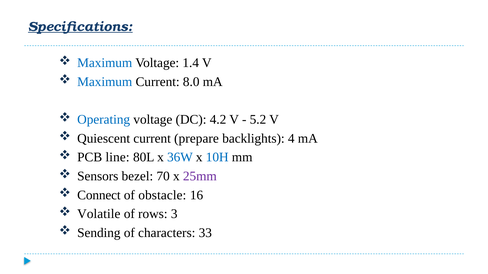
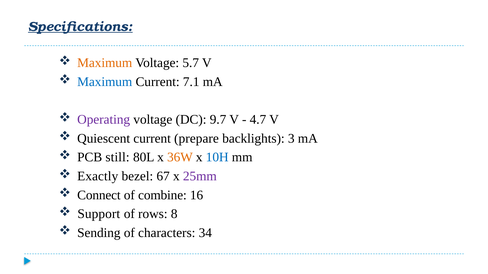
Maximum at (105, 63) colour: blue -> orange
1.4: 1.4 -> 5.7
8.0: 8.0 -> 7.1
Operating colour: blue -> purple
4.2: 4.2 -> 9.7
5.2: 5.2 -> 4.7
4: 4 -> 3
line: line -> still
36W colour: blue -> orange
Sensors: Sensors -> Exactly
70: 70 -> 67
obstacle: obstacle -> combine
Volatile: Volatile -> Support
3: 3 -> 8
33: 33 -> 34
